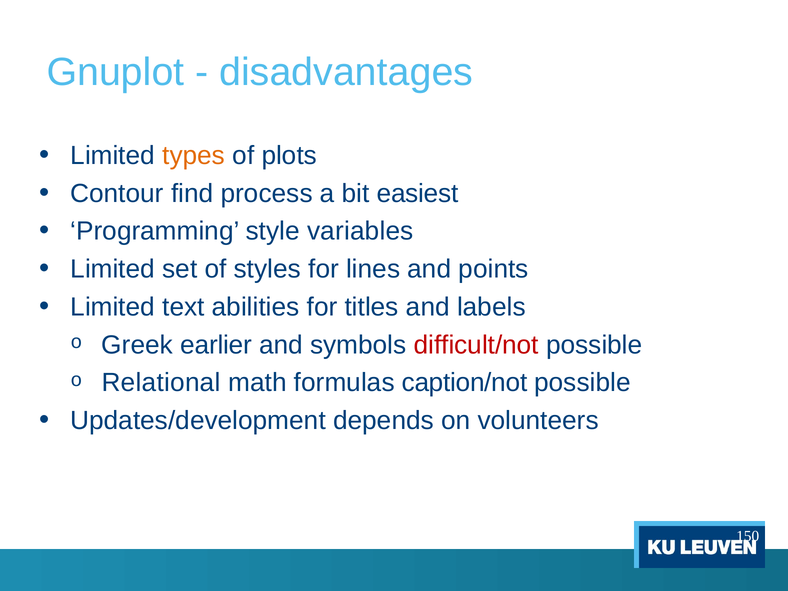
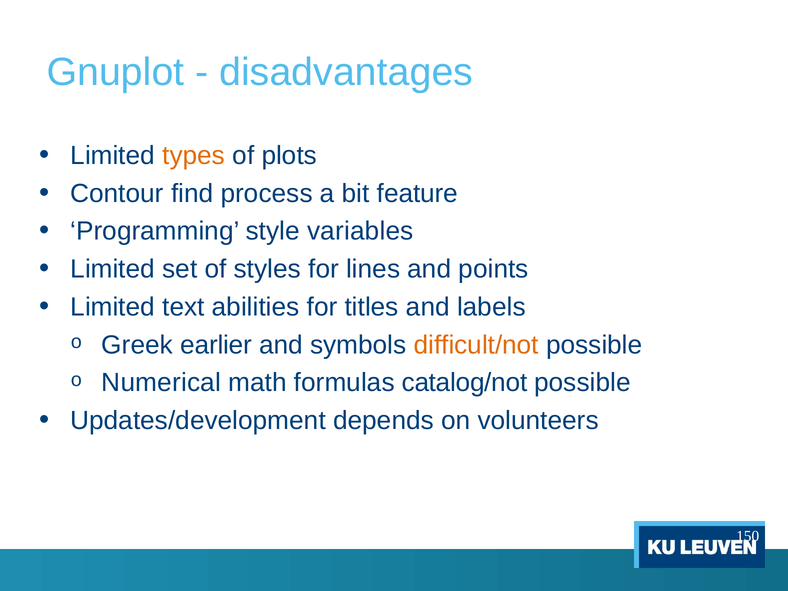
easiest: easiest -> feature
difficult/not colour: red -> orange
Relational: Relational -> Numerical
caption/not: caption/not -> catalog/not
